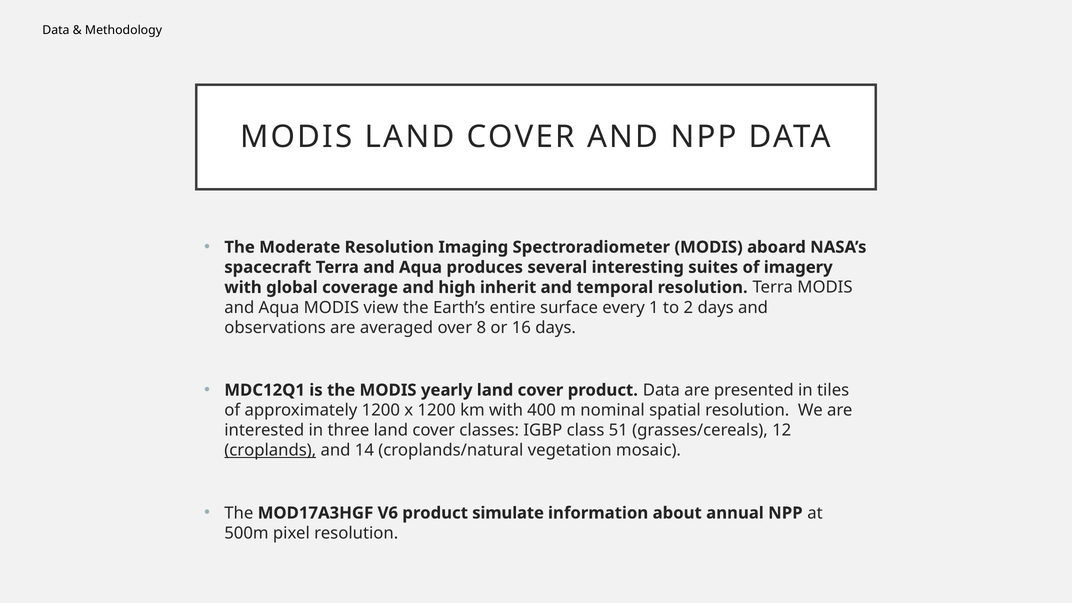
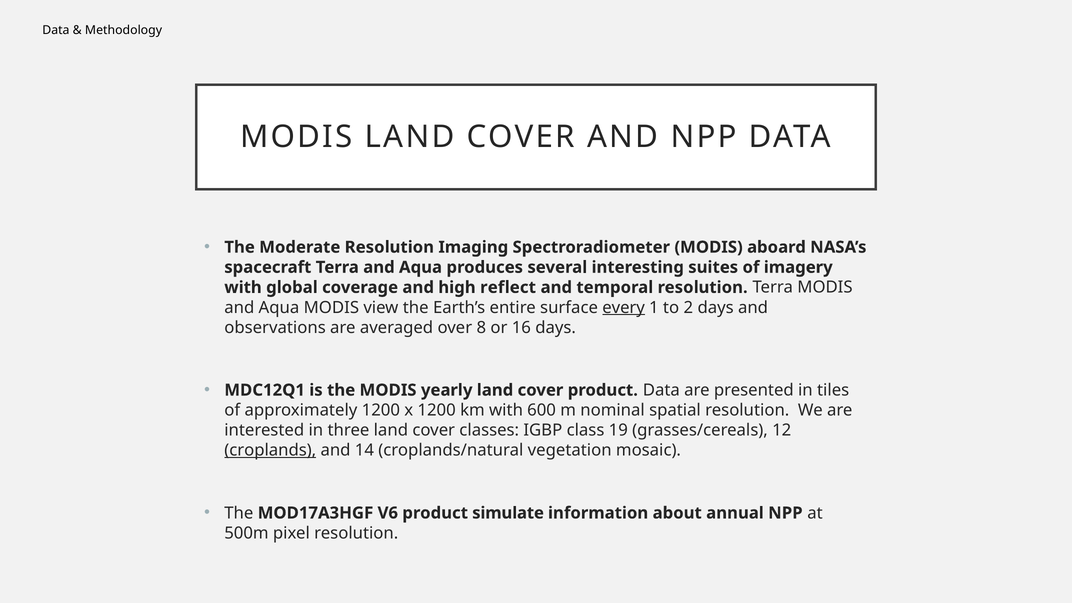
inherit: inherit -> reflect
every underline: none -> present
400: 400 -> 600
51: 51 -> 19
